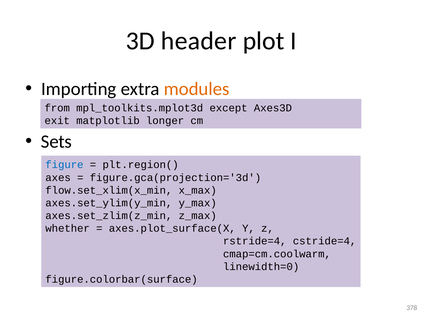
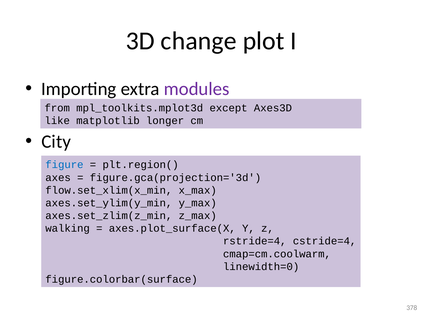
header: header -> change
modules colour: orange -> purple
exit: exit -> like
Sets: Sets -> City
whether: whether -> walking
